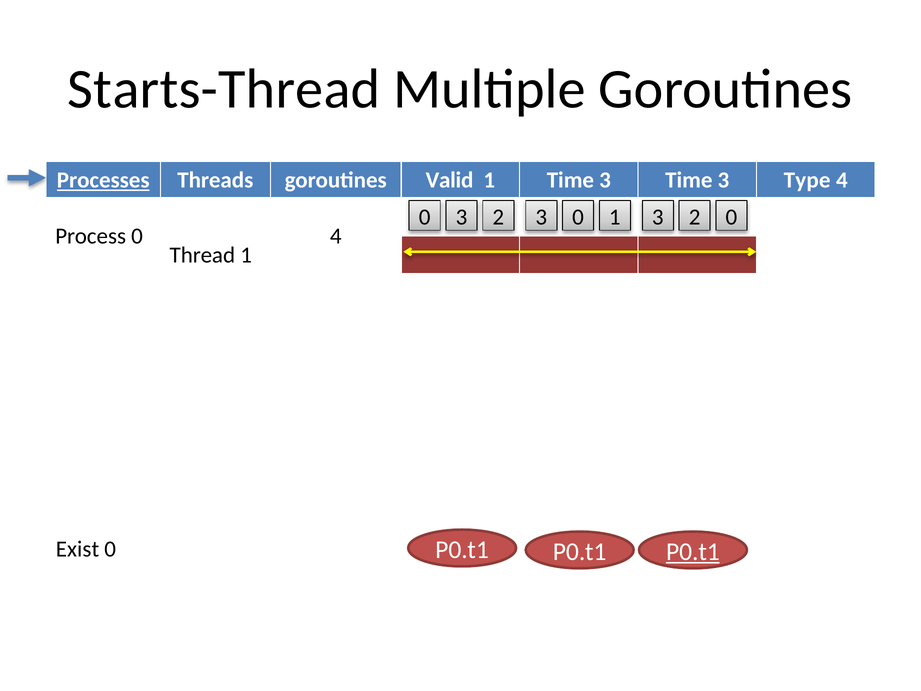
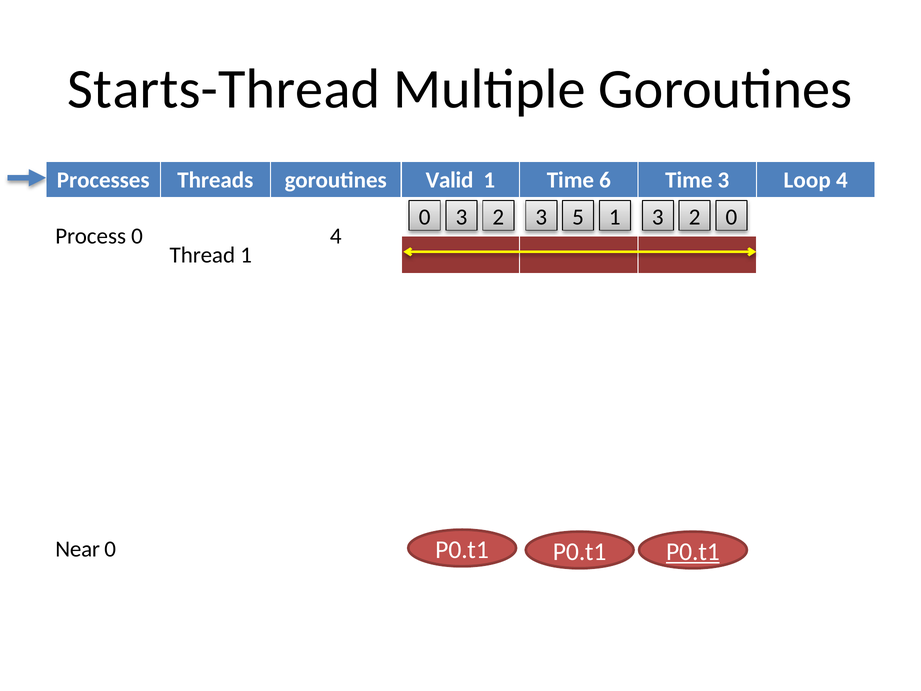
Processes underline: present -> none
1 Time 3: 3 -> 6
Type: Type -> Loop
3 0: 0 -> 5
Exist: Exist -> Near
